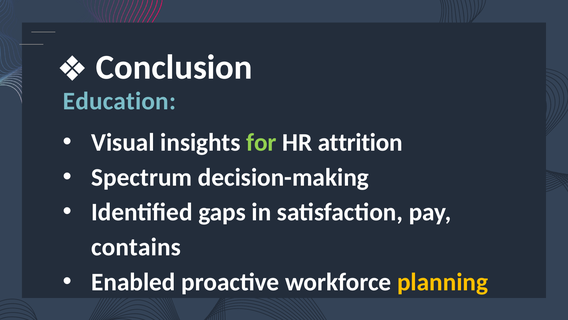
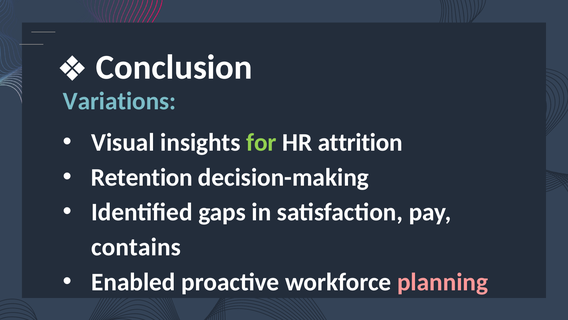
Education: Education -> Variations
Spectrum: Spectrum -> Retention
planning colour: yellow -> pink
